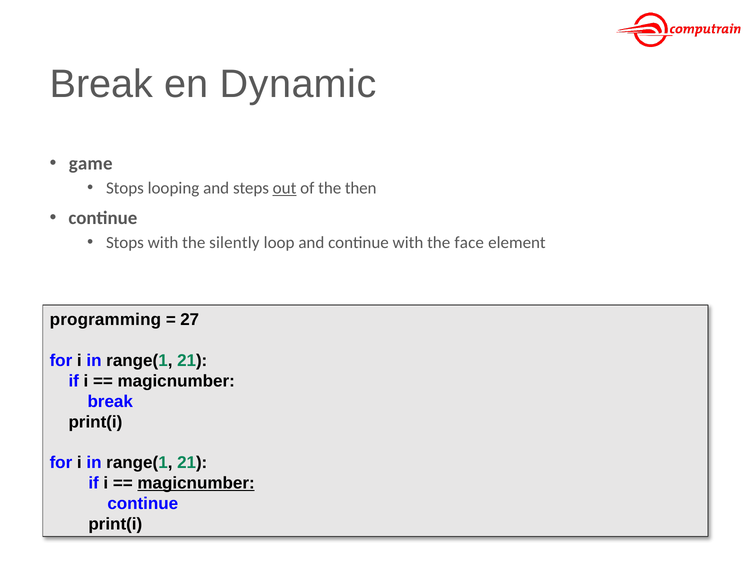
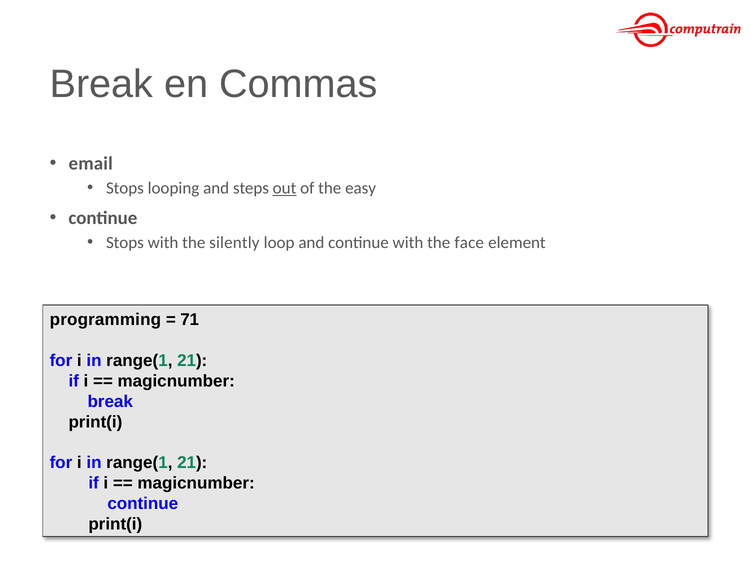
Dynamic: Dynamic -> Commas
game: game -> email
then: then -> easy
27: 27 -> 71
magicnumber at (196, 483) underline: present -> none
